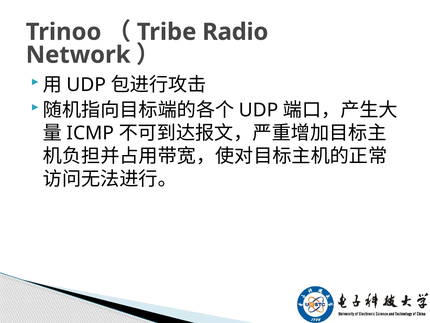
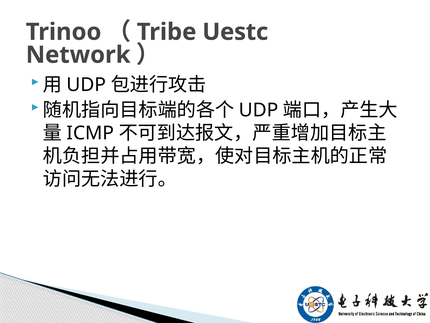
Radio: Radio -> Uestc
